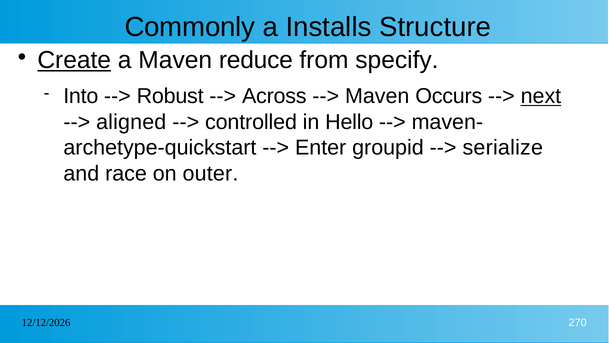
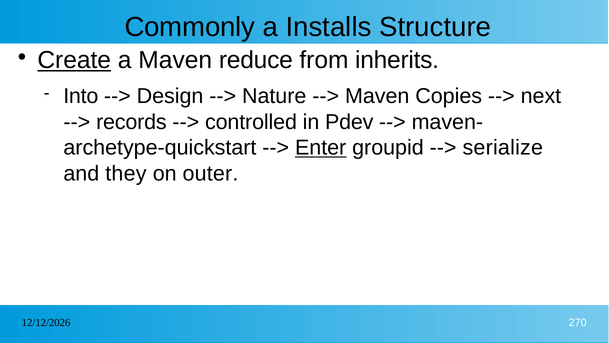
specify: specify -> inherits
Robust: Robust -> Design
Across: Across -> Nature
Occurs: Occurs -> Copies
next underline: present -> none
aligned: aligned -> records
Hello: Hello -> Pdev
Enter underline: none -> present
race: race -> they
